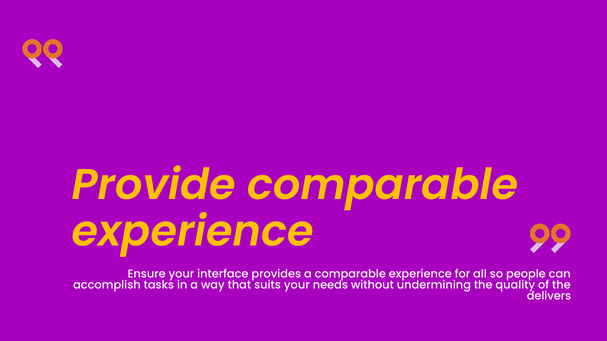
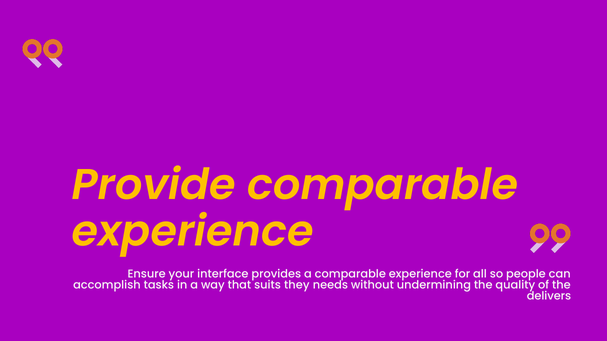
suits your: your -> they
